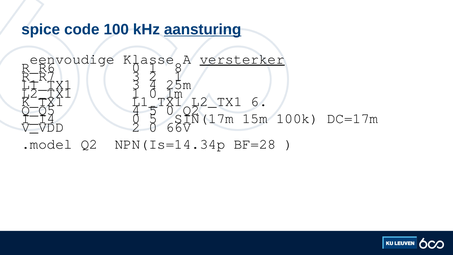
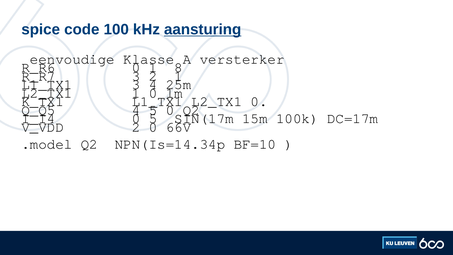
versterker underline: present -> none
L2_TX1 6: 6 -> 0
BF=28: BF=28 -> BF=10
